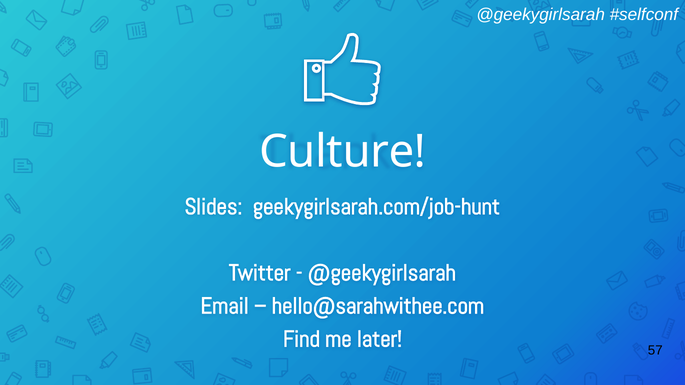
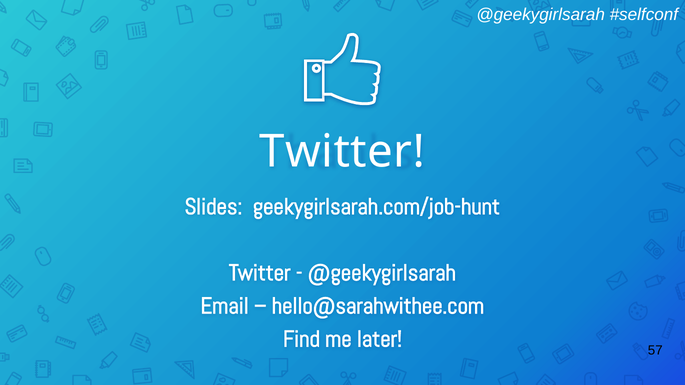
Culture at (343, 152): Culture -> Twitter
